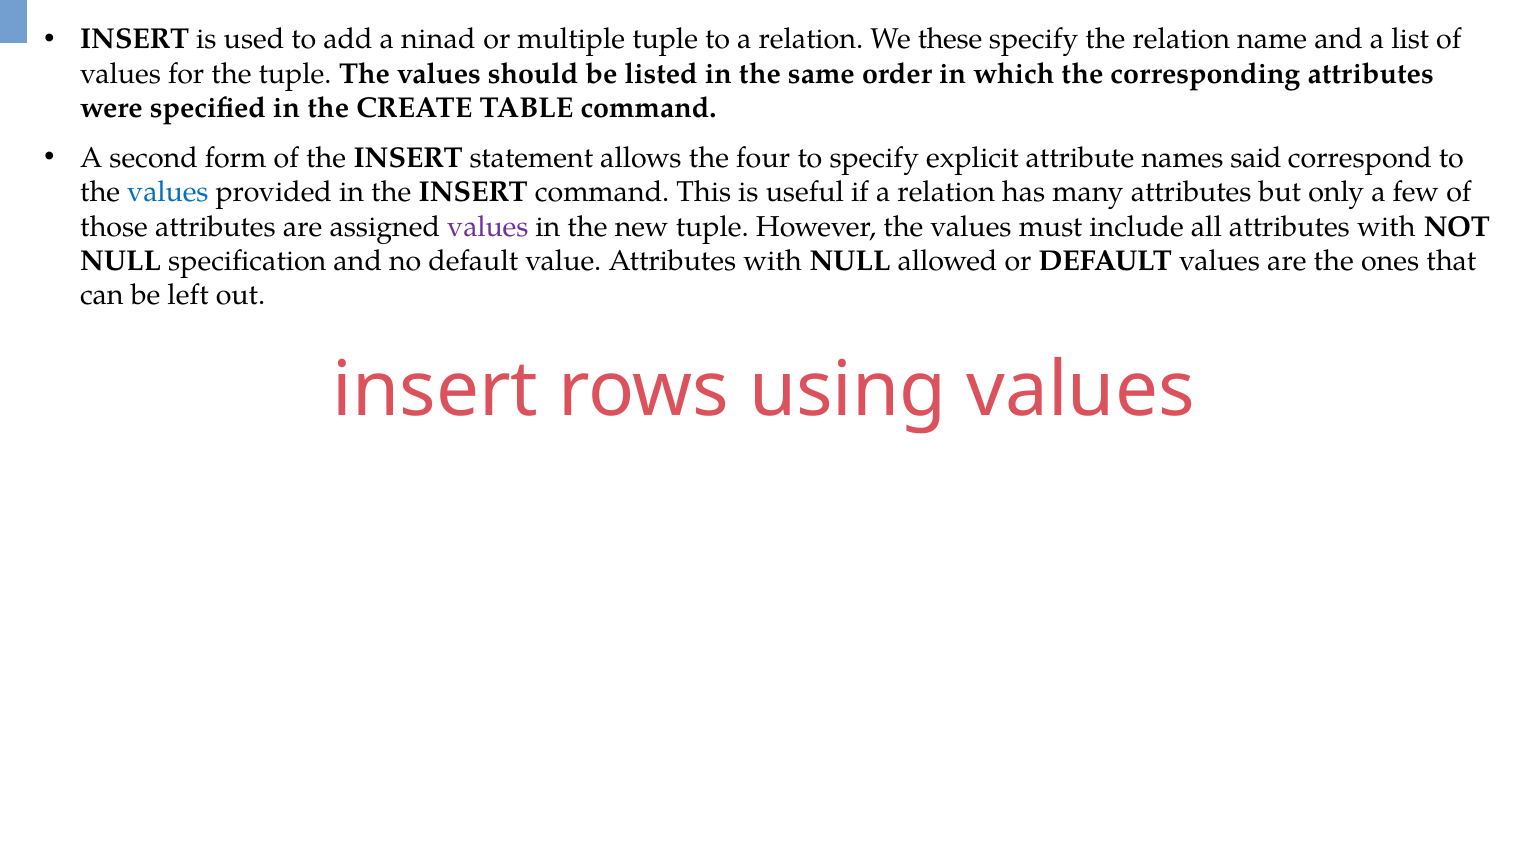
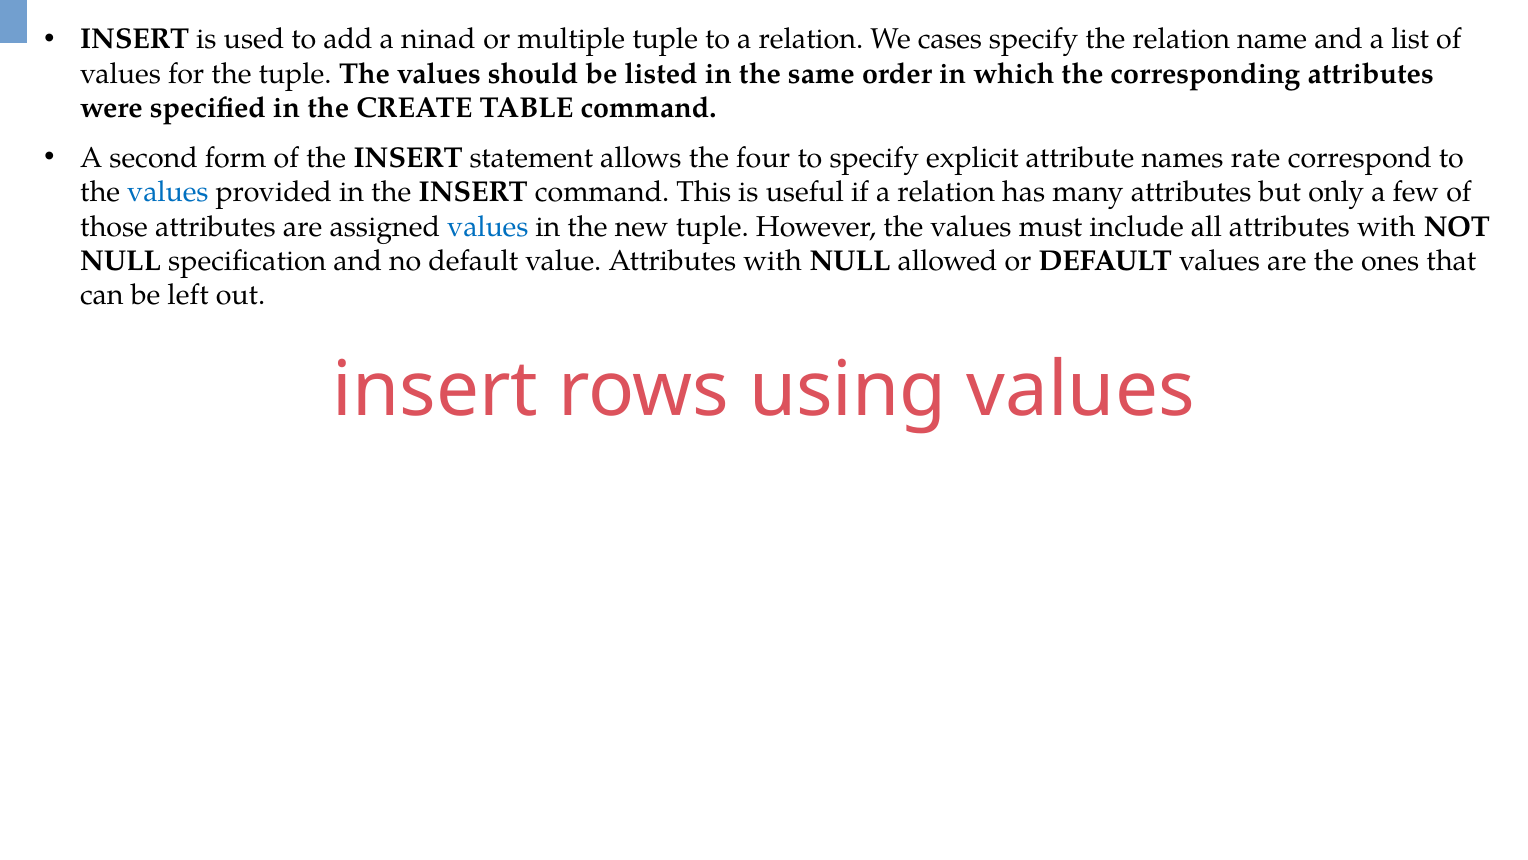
these: these -> cases
said: said -> rate
values at (488, 227) colour: purple -> blue
